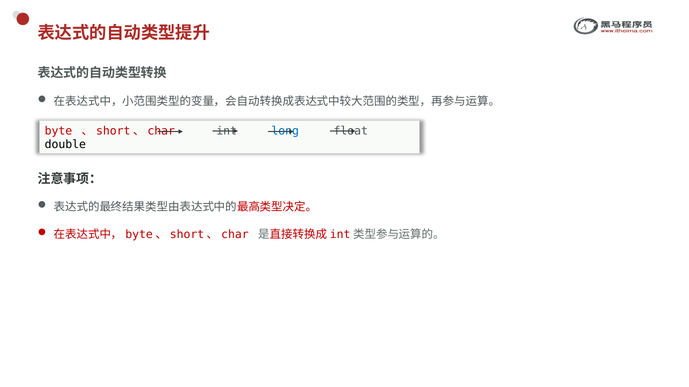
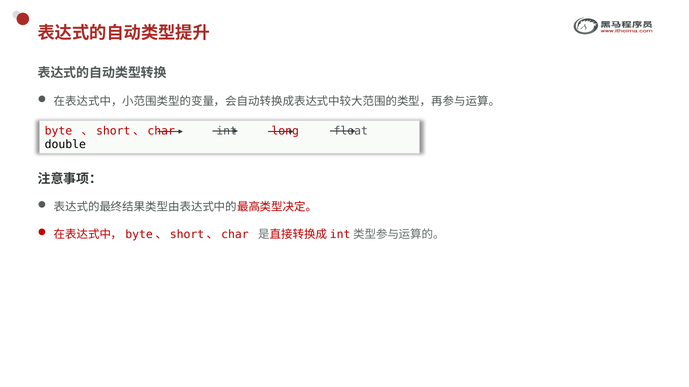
long colour: blue -> red
